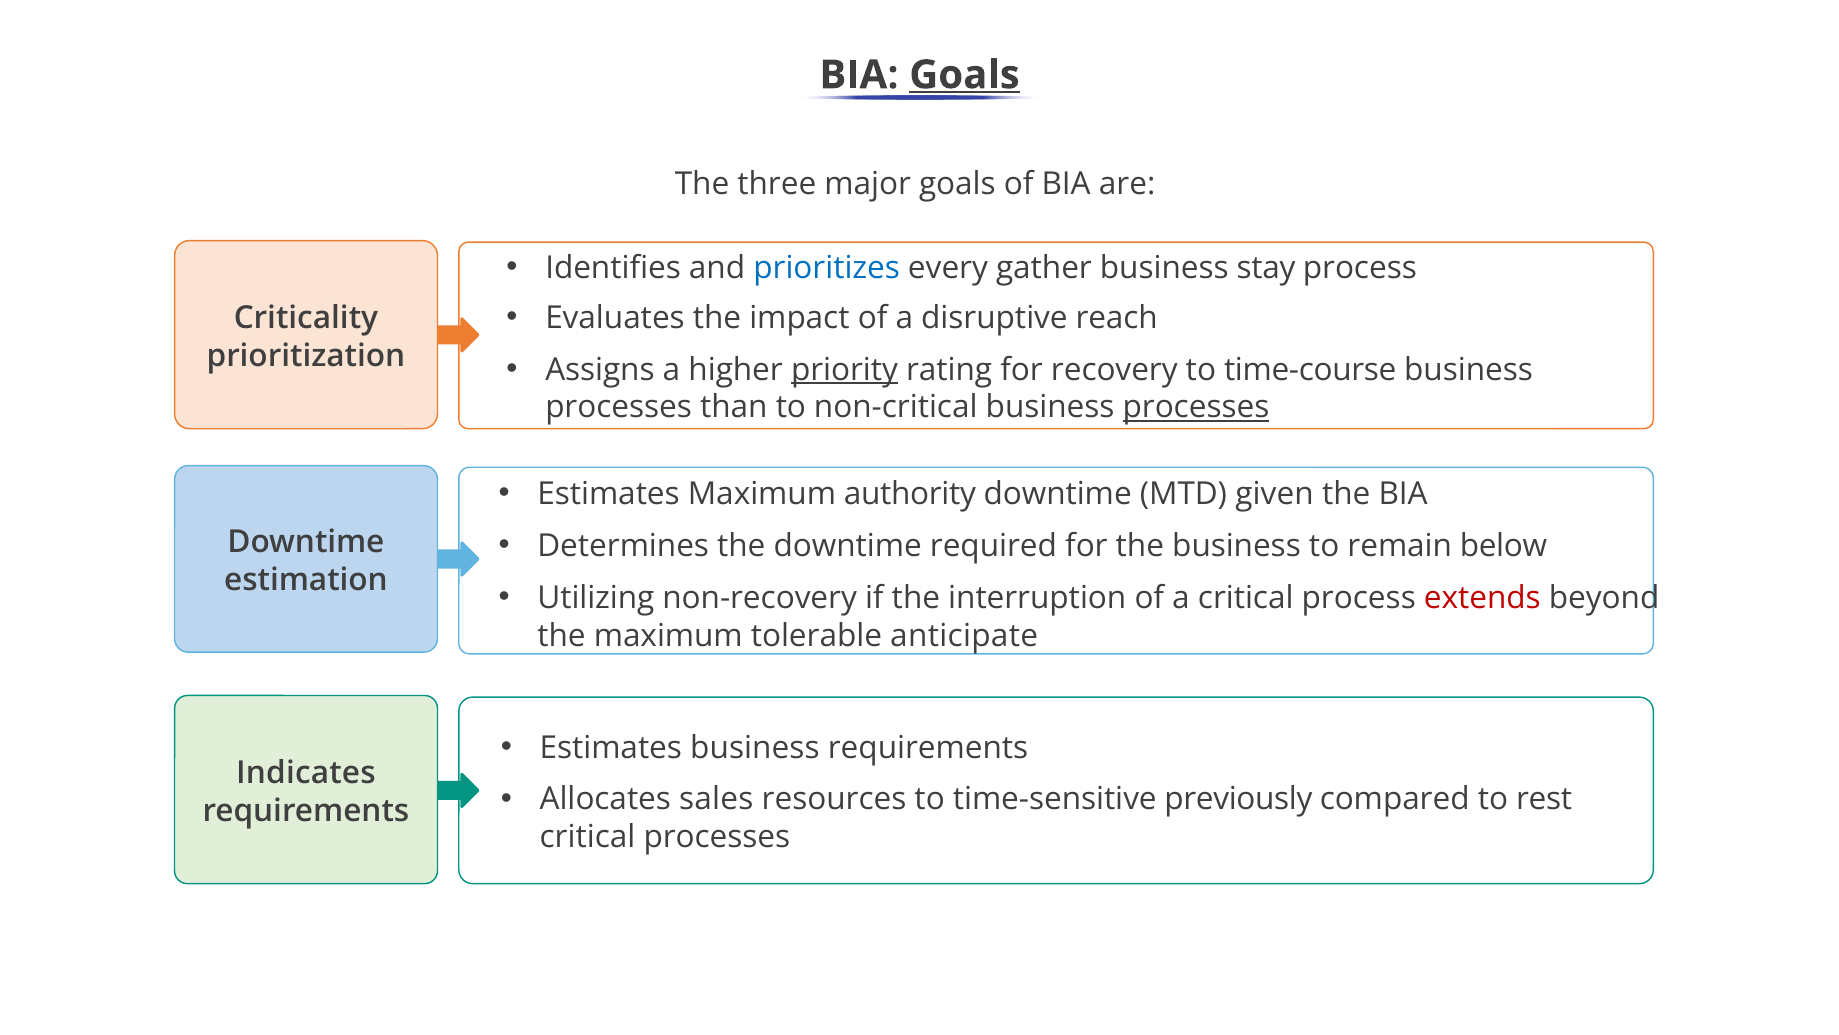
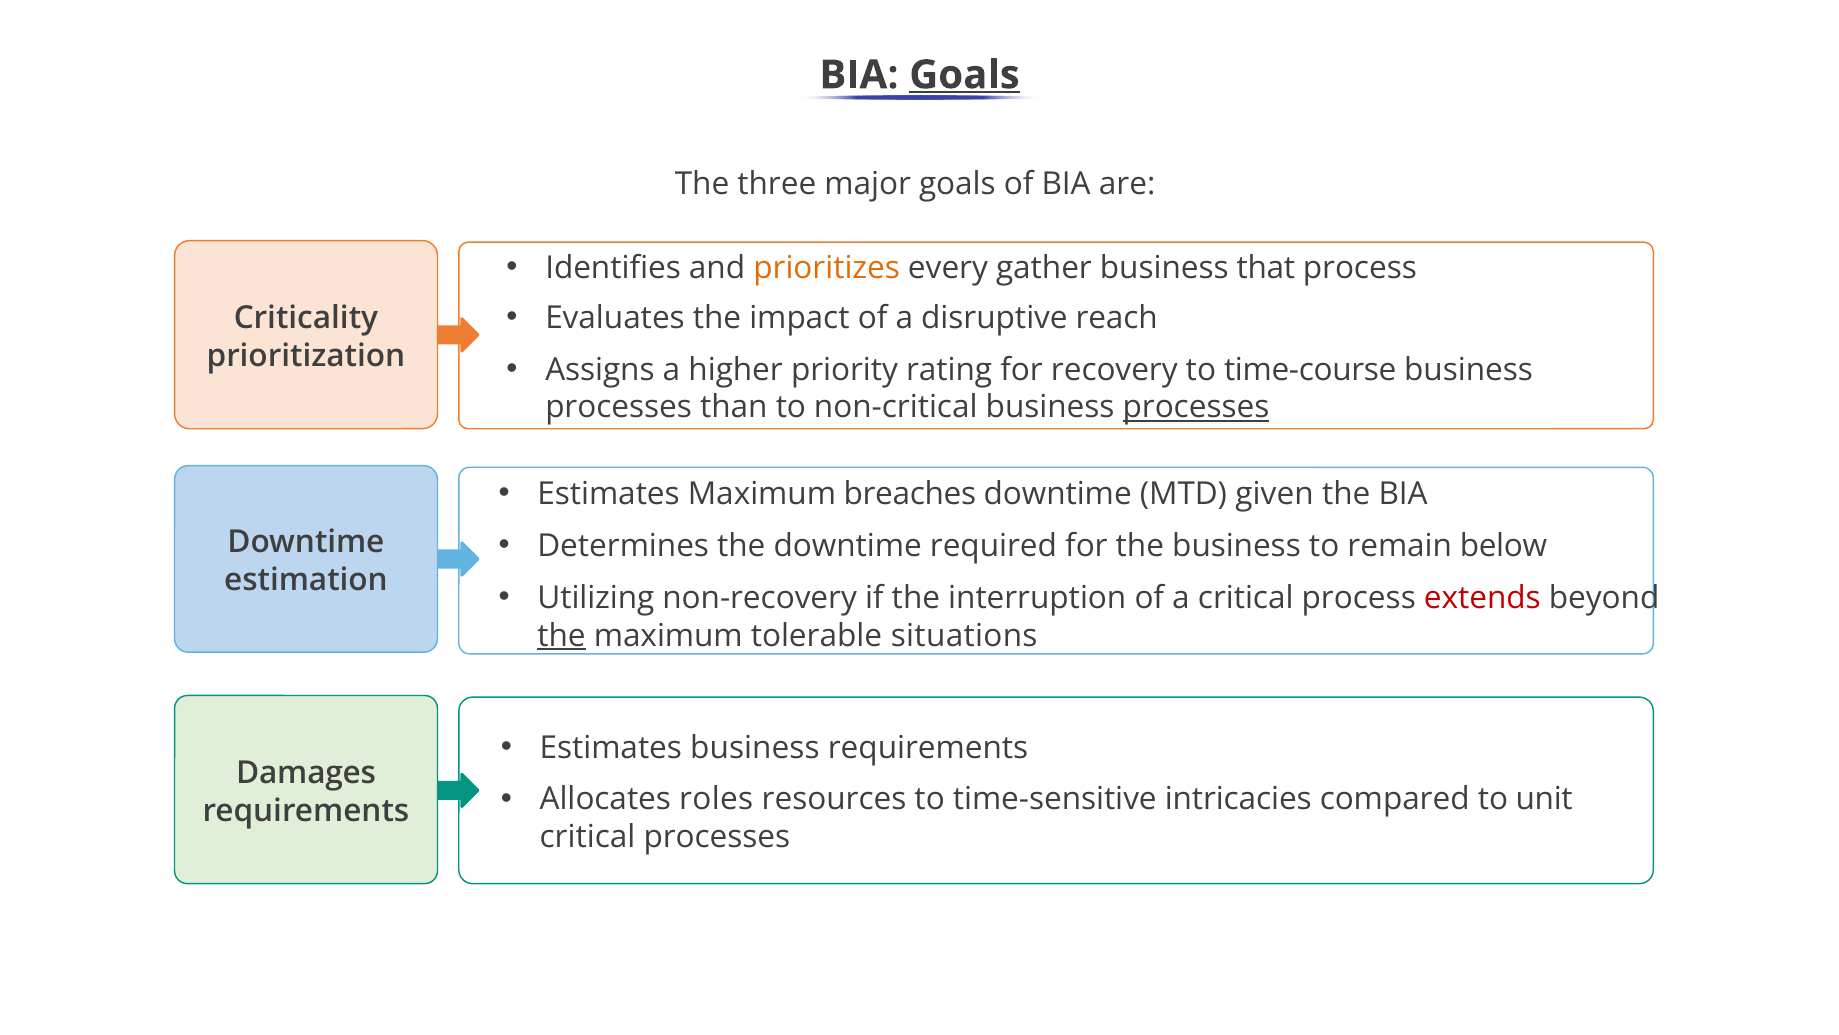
prioritizes colour: blue -> orange
stay: stay -> that
priority underline: present -> none
authority: authority -> breaches
the at (562, 635) underline: none -> present
anticipate: anticipate -> situations
Indicates: Indicates -> Damages
sales: sales -> roles
previously: previously -> intricacies
rest: rest -> unit
